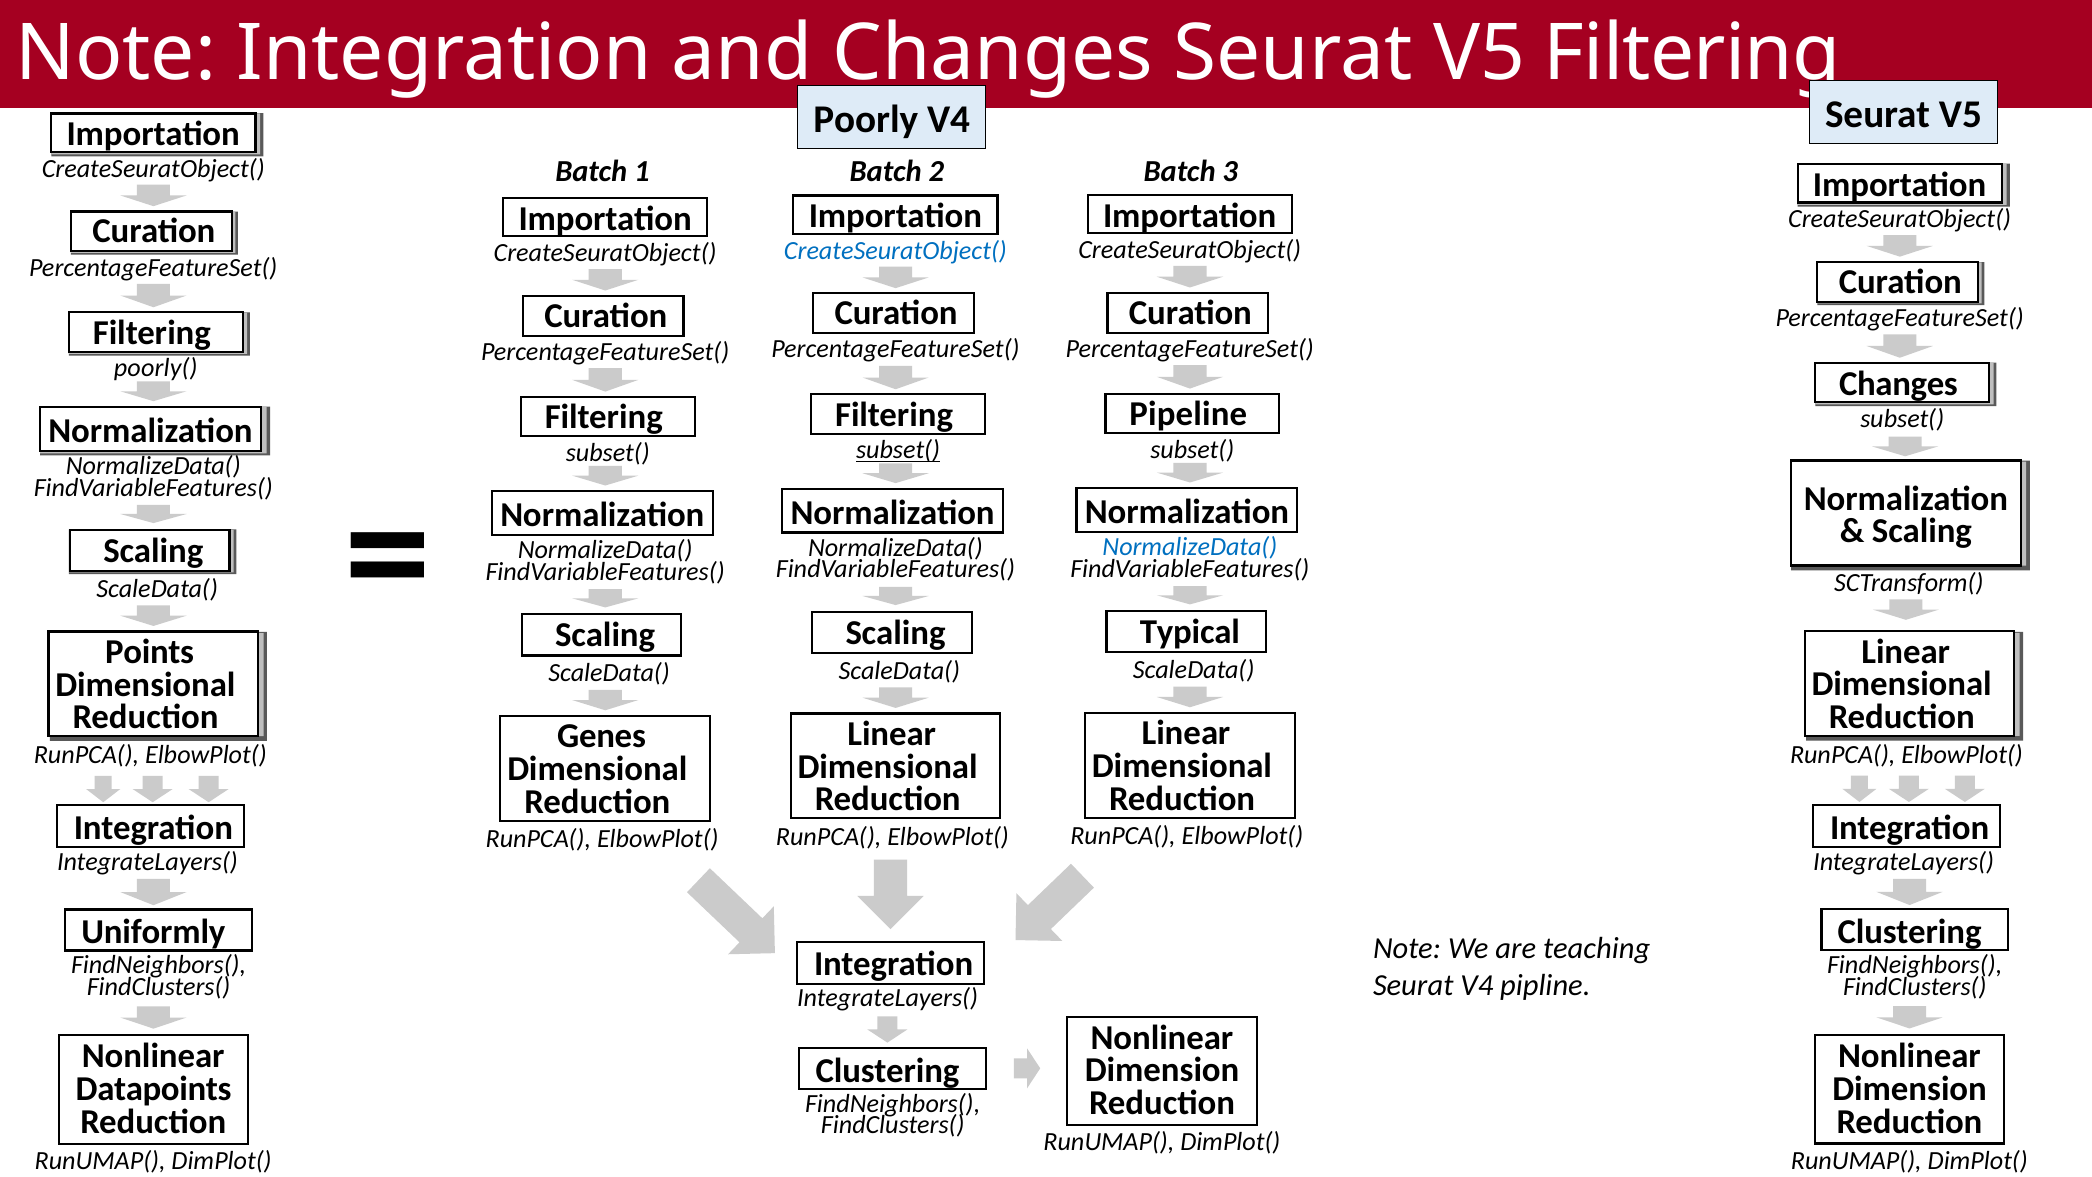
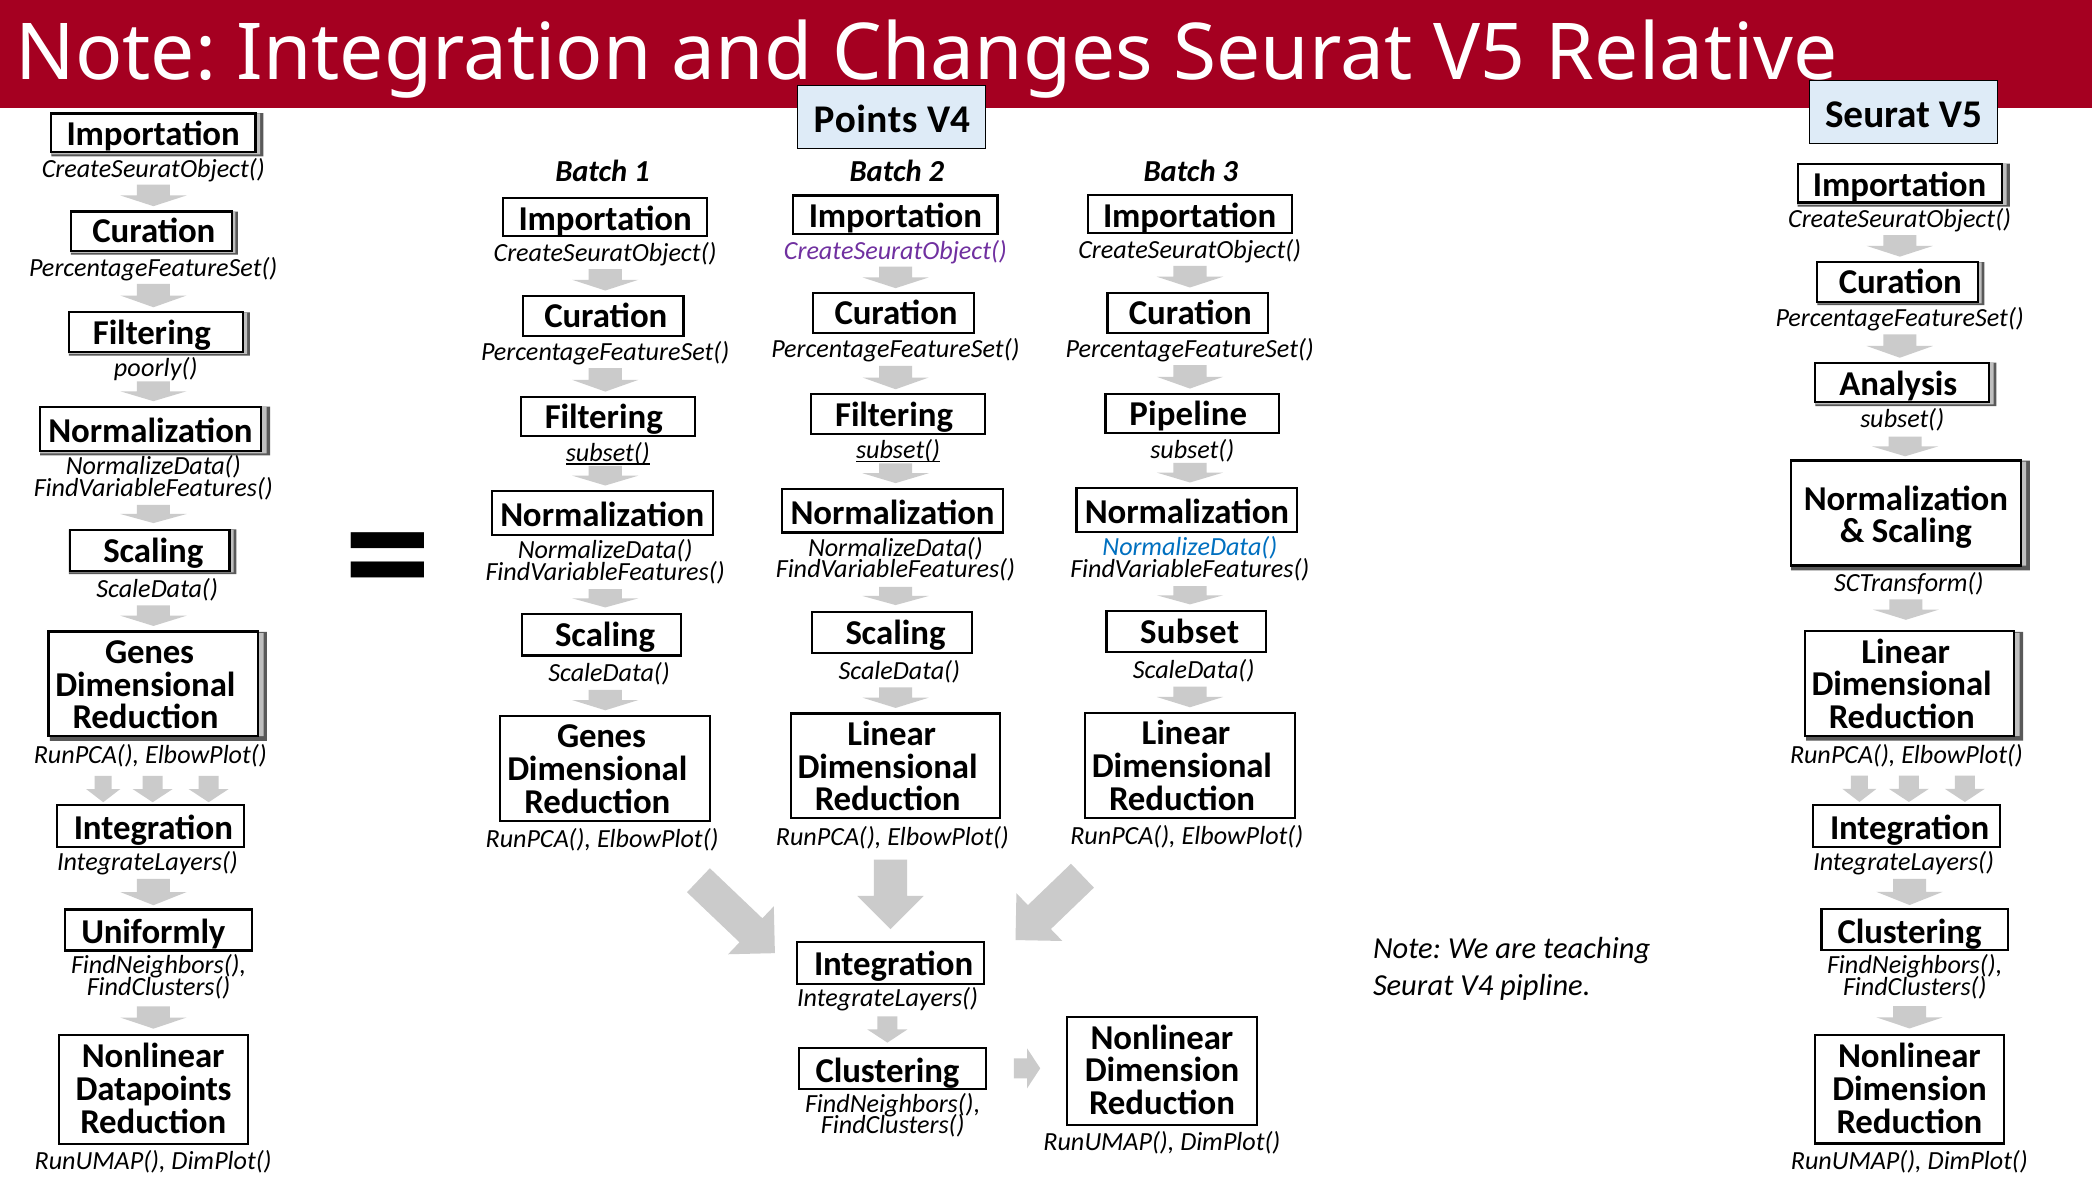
V5 Filtering: Filtering -> Relative
Poorly: Poorly -> Points
CreateSeuratObject( at (895, 250) colour: blue -> purple
Changes at (1898, 384): Changes -> Analysis
subset( at (608, 452) underline: none -> present
Typical: Typical -> Subset
Points at (150, 652): Points -> Genes
